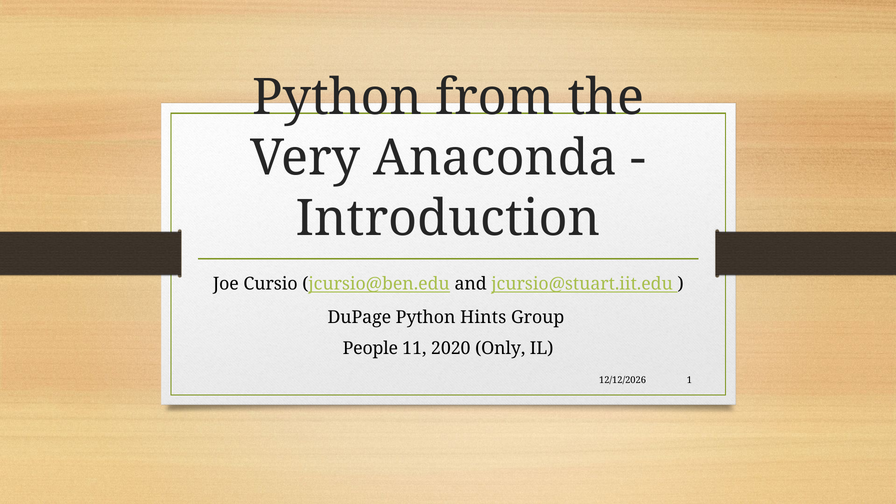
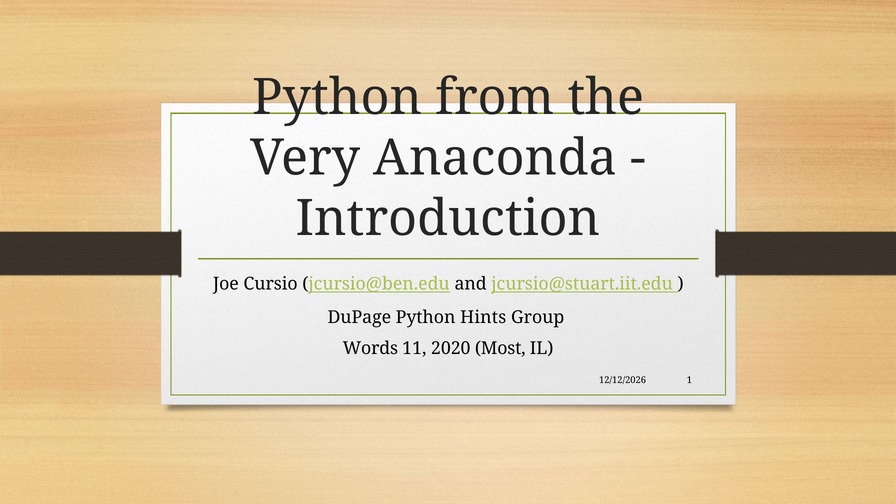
People: People -> Words
Only: Only -> Most
